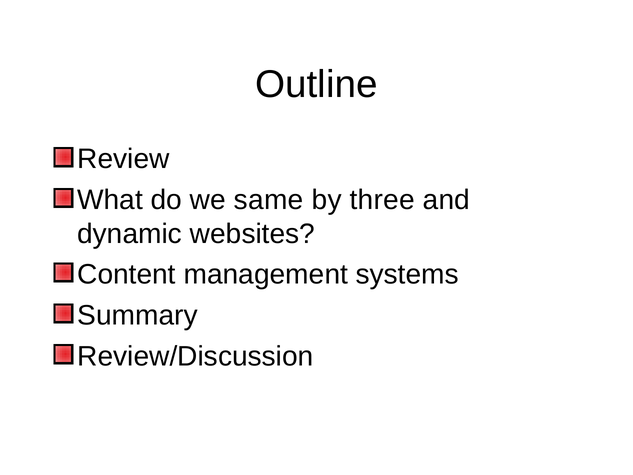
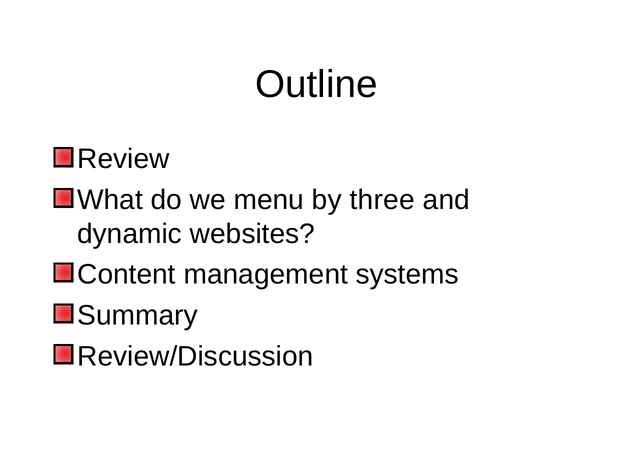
same: same -> menu
